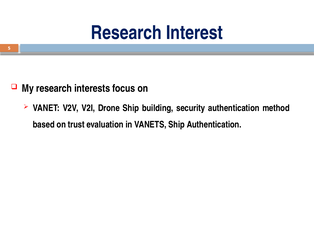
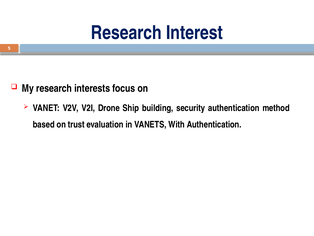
VANETS Ship: Ship -> With
